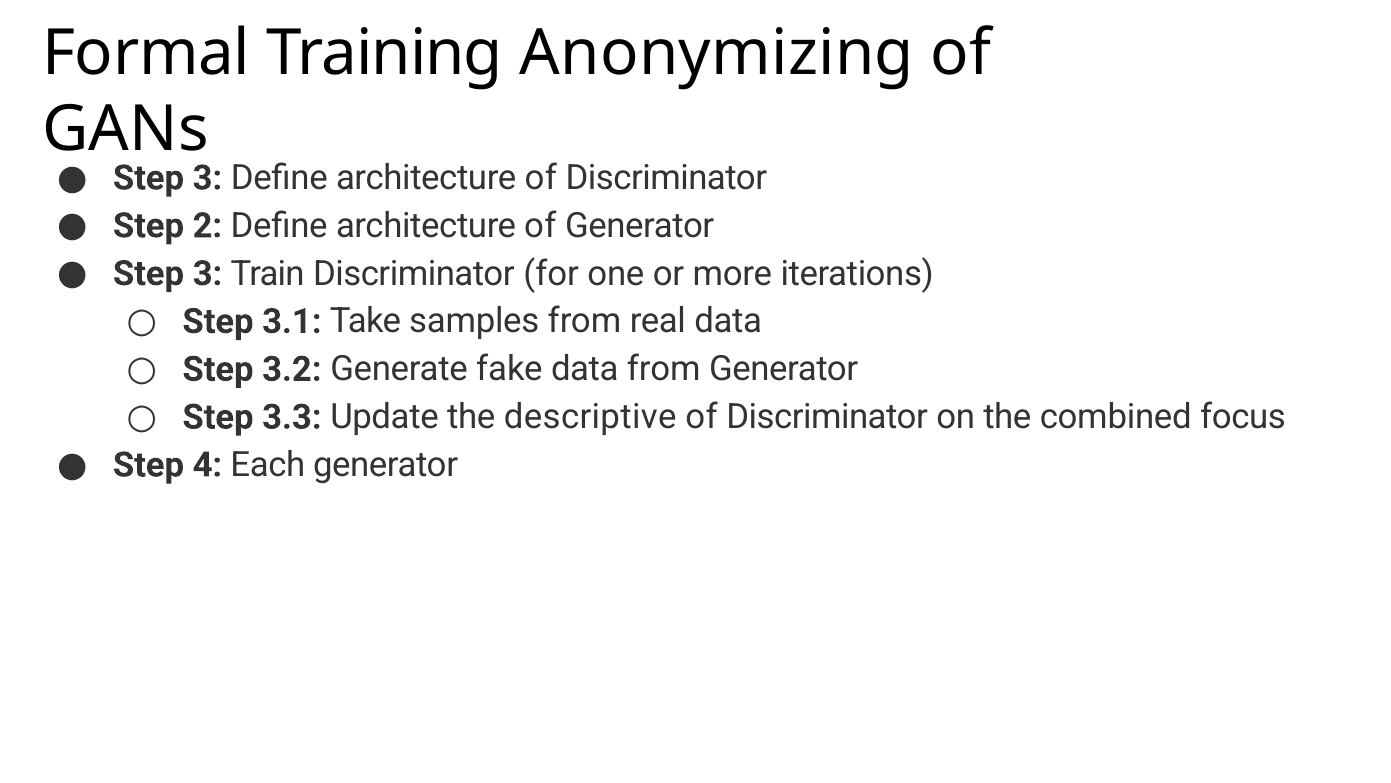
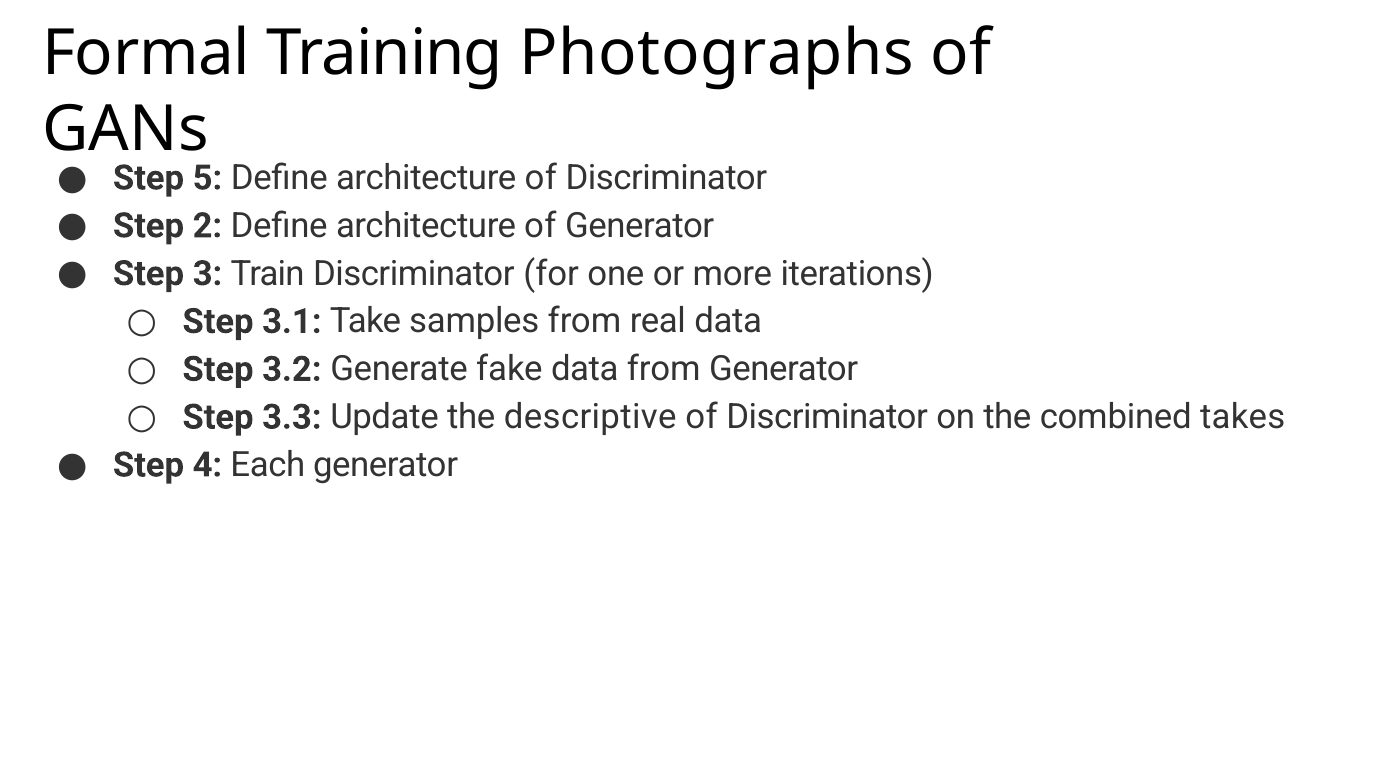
Anonymizing: Anonymizing -> Photographs
3 at (207, 178): 3 -> 5
focus: focus -> takes
